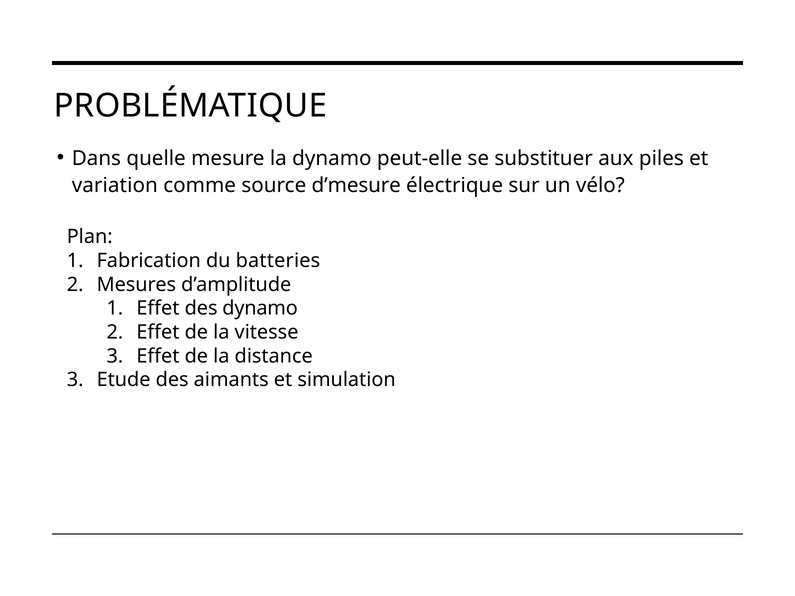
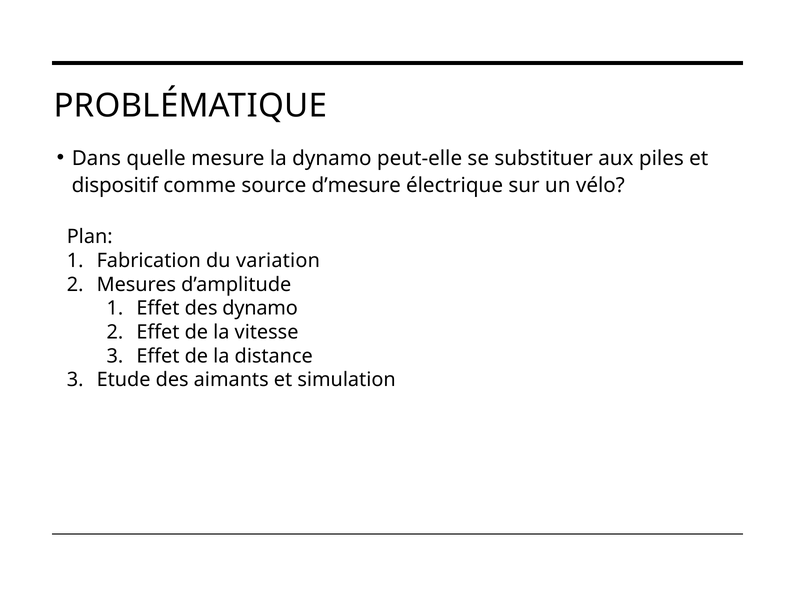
variation: variation -> dispositif
batteries: batteries -> variation
